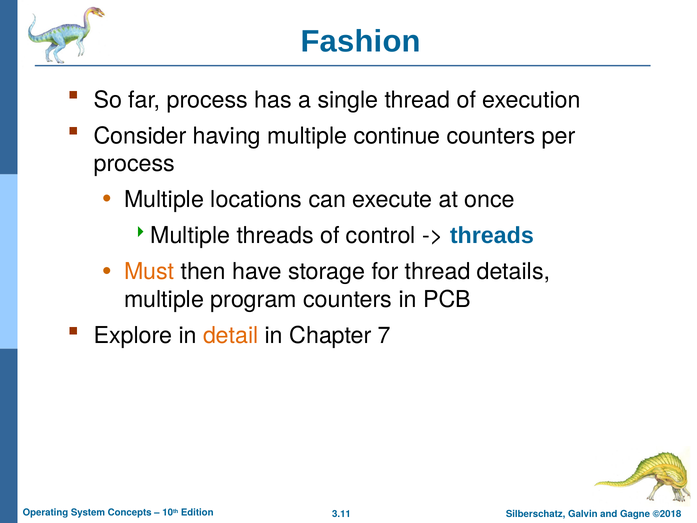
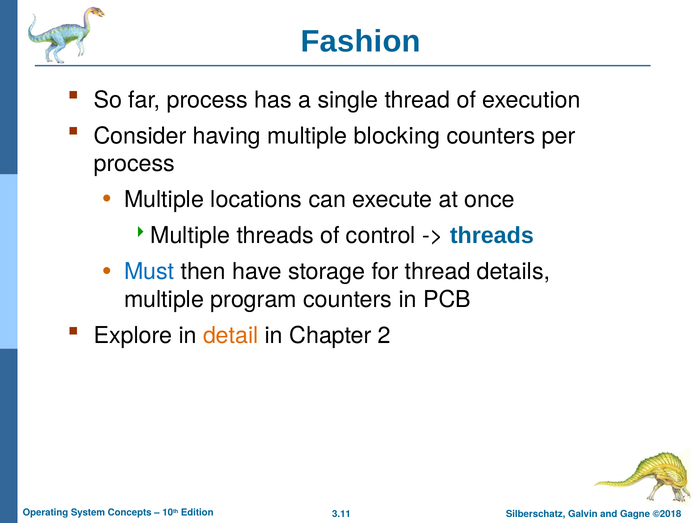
continue: continue -> blocking
Must colour: orange -> blue
7: 7 -> 2
